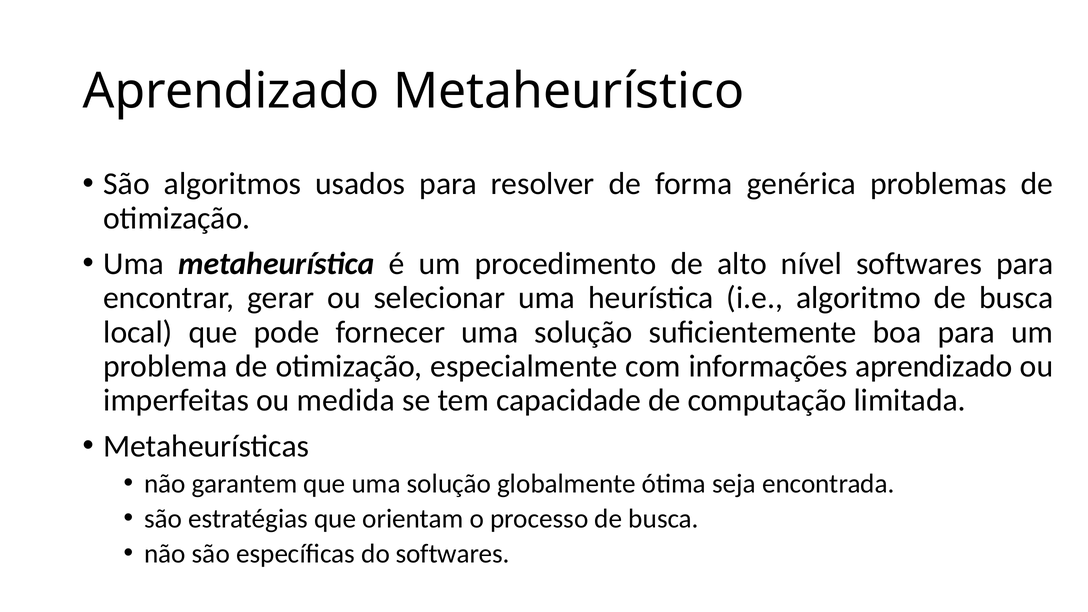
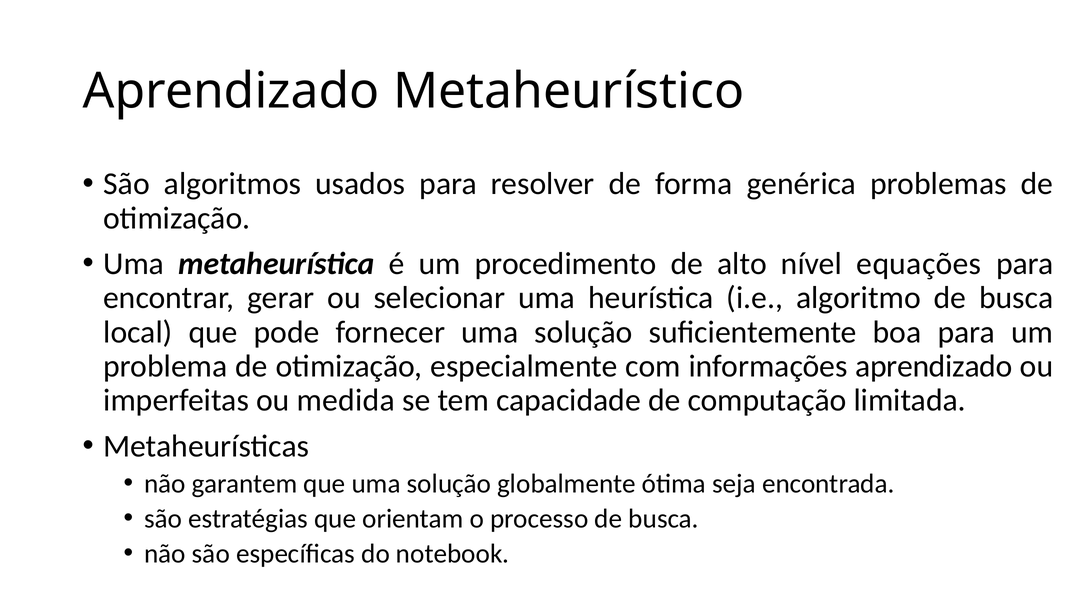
nível softwares: softwares -> equações
do softwares: softwares -> notebook
